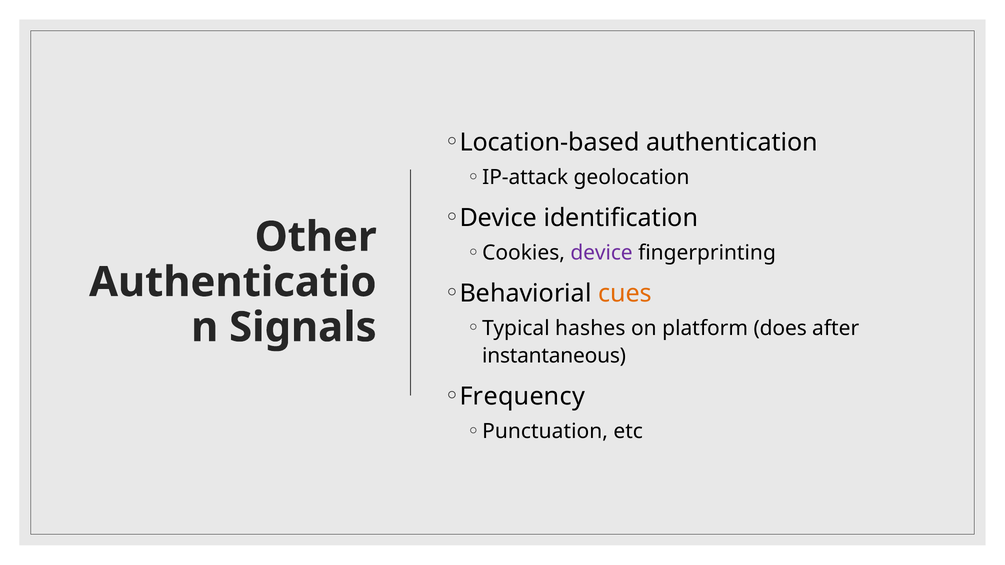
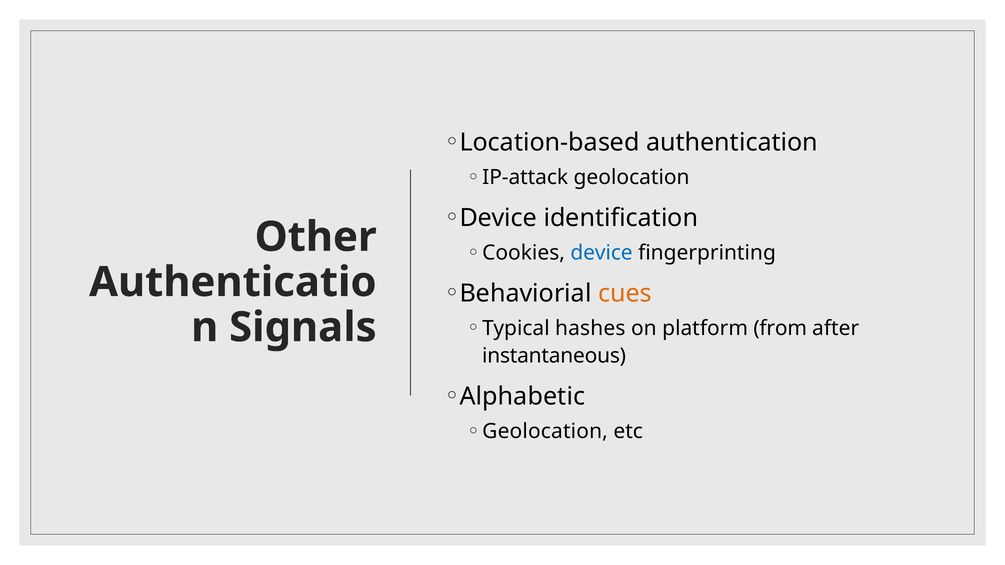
device at (602, 253) colour: purple -> blue
does: does -> from
Frequency: Frequency -> Alphabetic
Punctuation at (545, 432): Punctuation -> Geolocation
